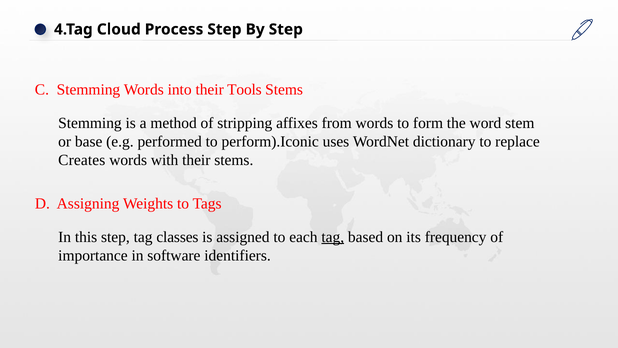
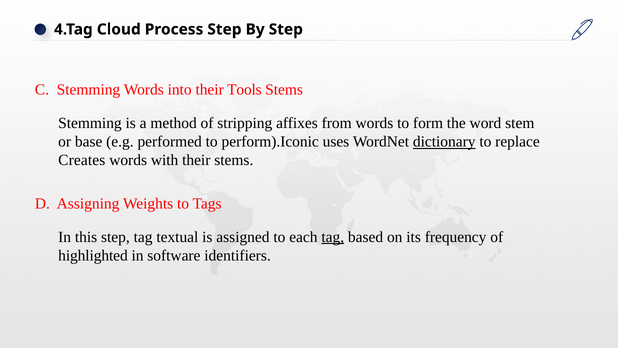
dictionary underline: none -> present
classes: classes -> textual
importance: importance -> highlighted
